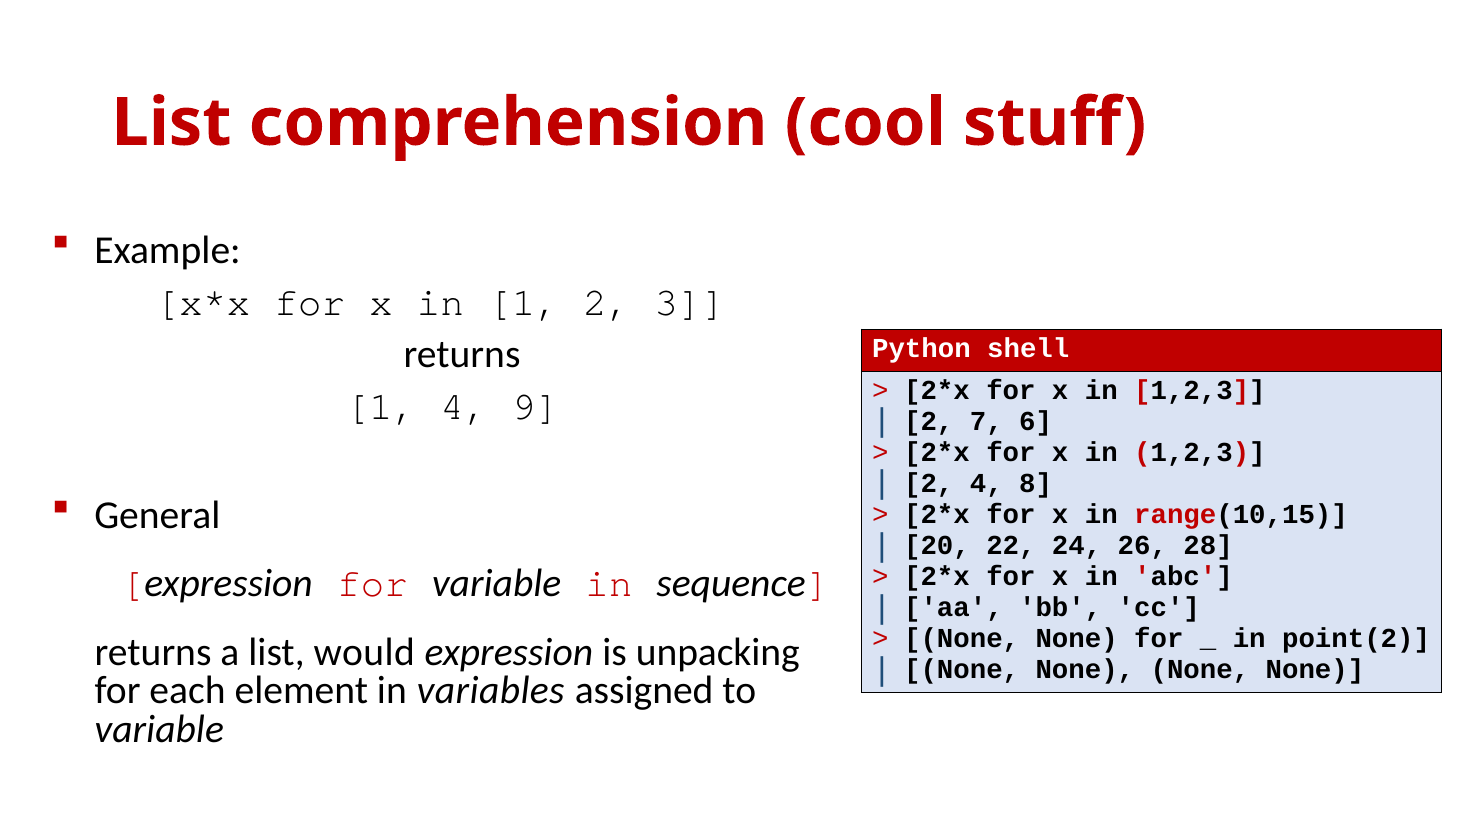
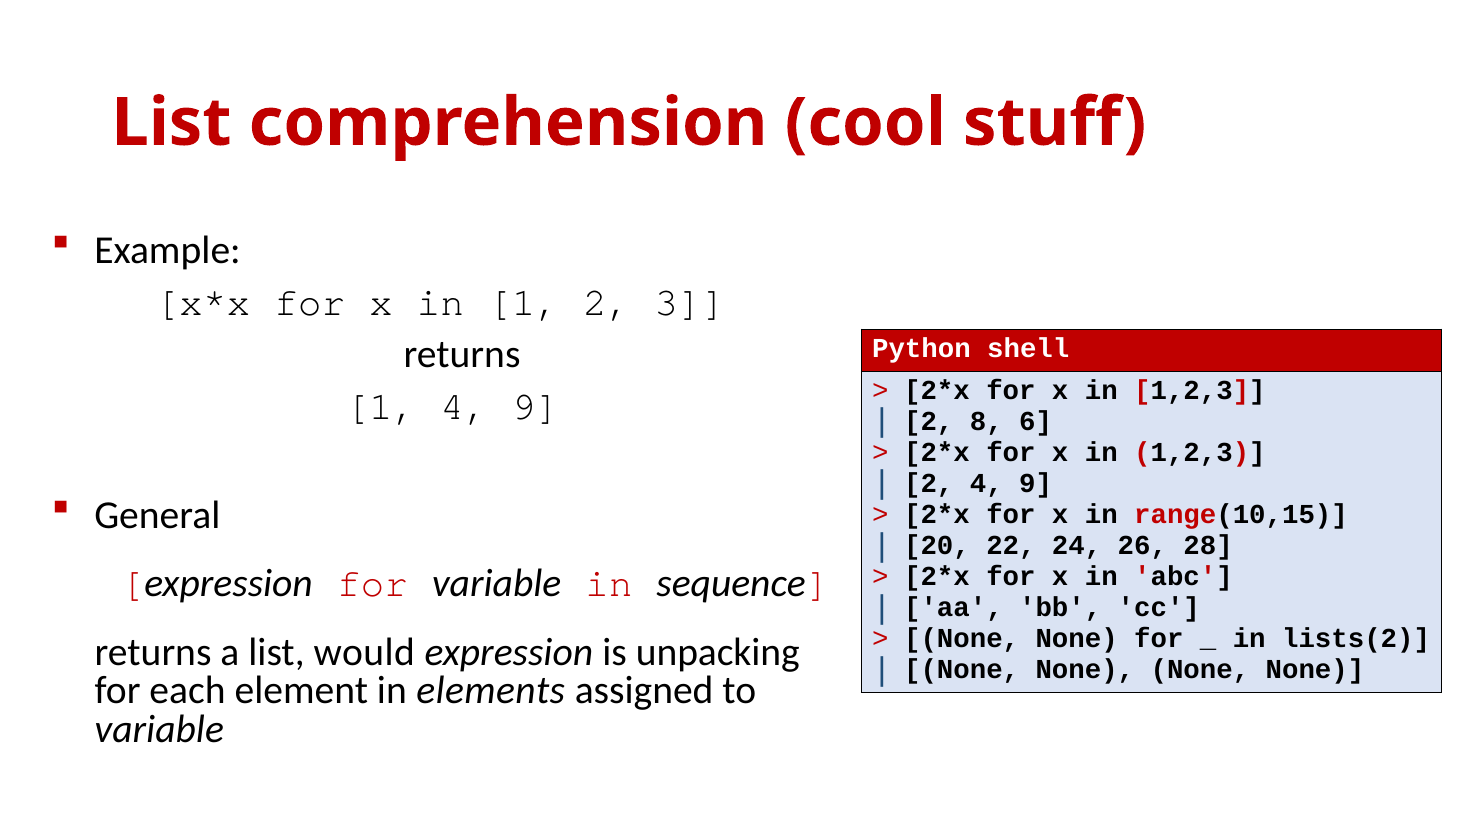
7: 7 -> 8
2 4 8: 8 -> 9
point(2: point(2 -> lists(2
variables: variables -> elements
